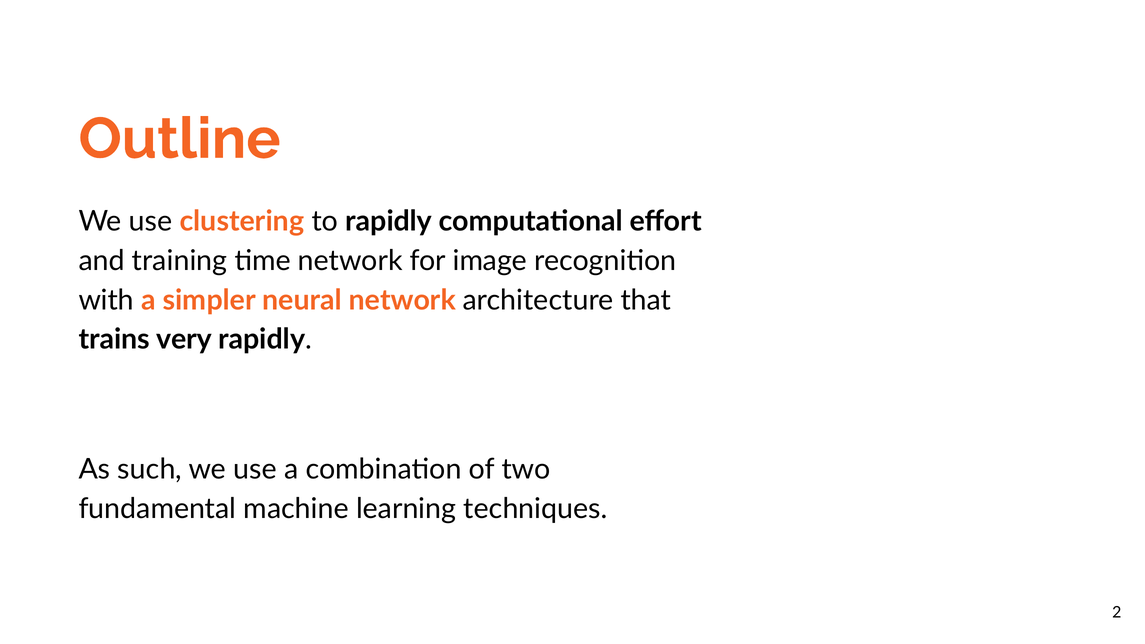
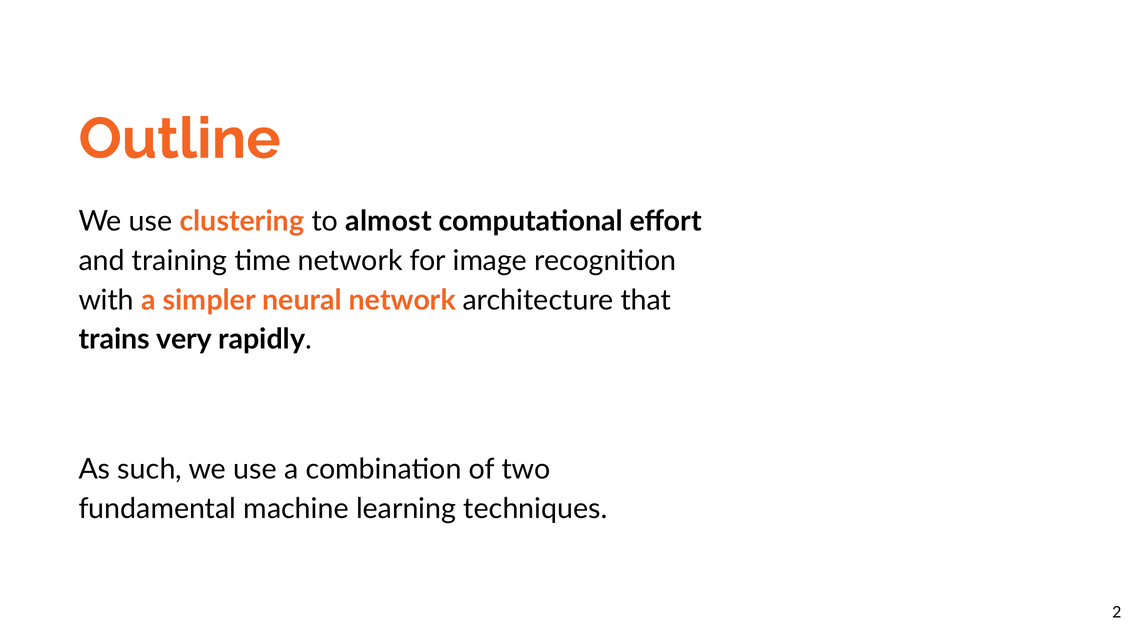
to rapidly: rapidly -> almost
